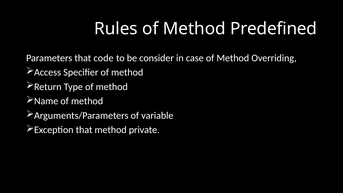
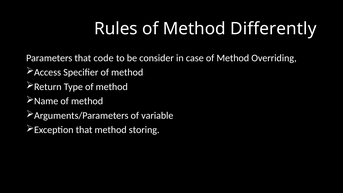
Predefined: Predefined -> Differently
private: private -> storing
